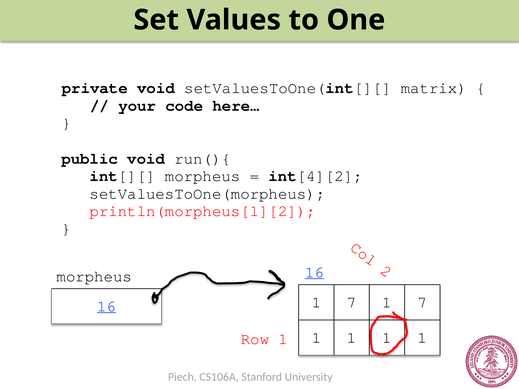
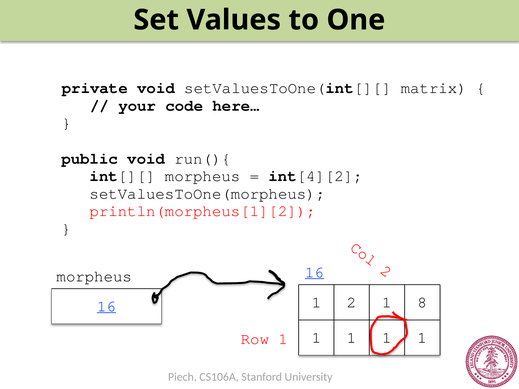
7 at (352, 303): 7 -> 2
7 at (422, 303): 7 -> 8
